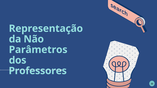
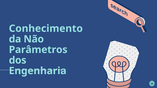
Representação: Representação -> Conhecimento
Professores: Professores -> Engenharia
